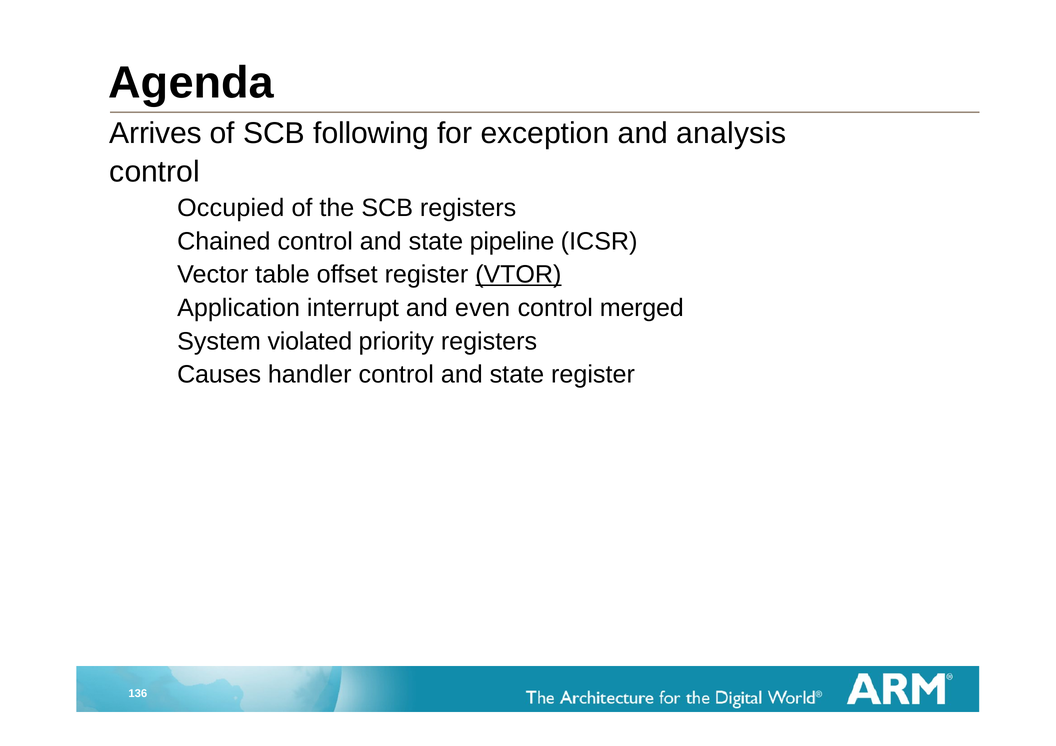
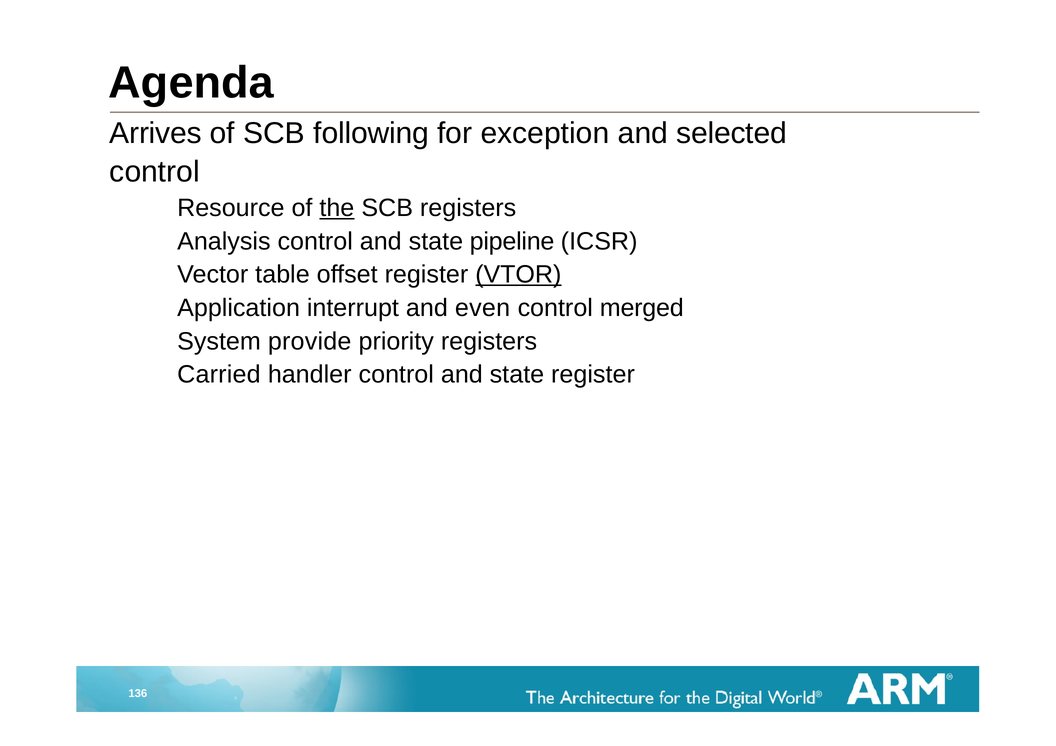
analysis: analysis -> selected
Occupied: Occupied -> Resource
the underline: none -> present
Chained: Chained -> Analysis
violated: violated -> provide
Causes: Causes -> Carried
